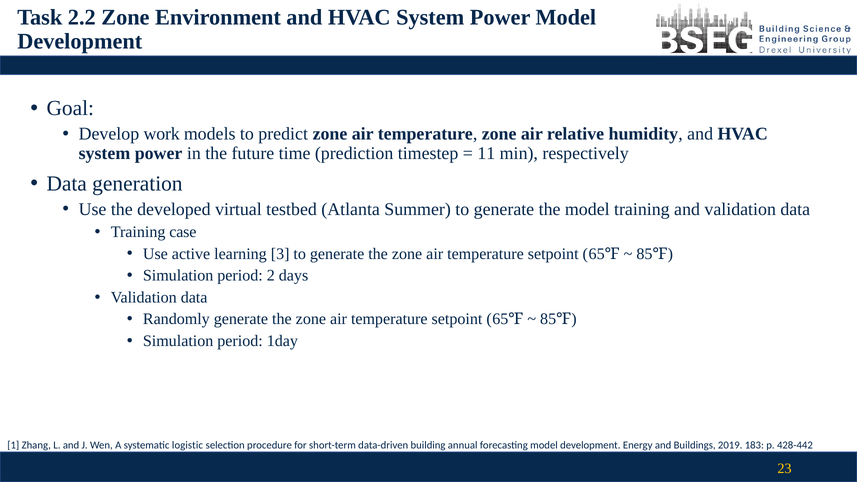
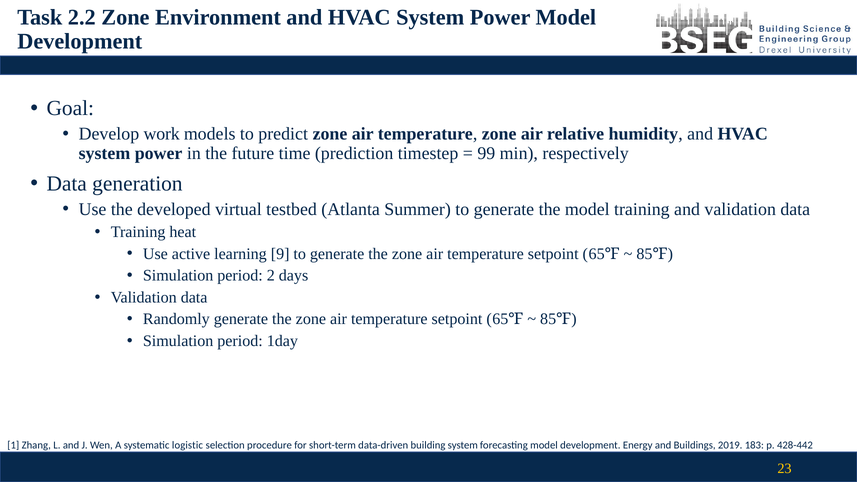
11: 11 -> 99
case: case -> heat
3: 3 -> 9
building annual: annual -> system
